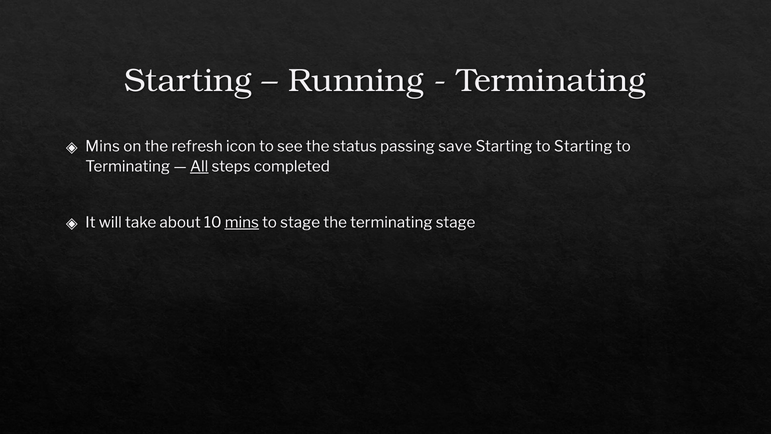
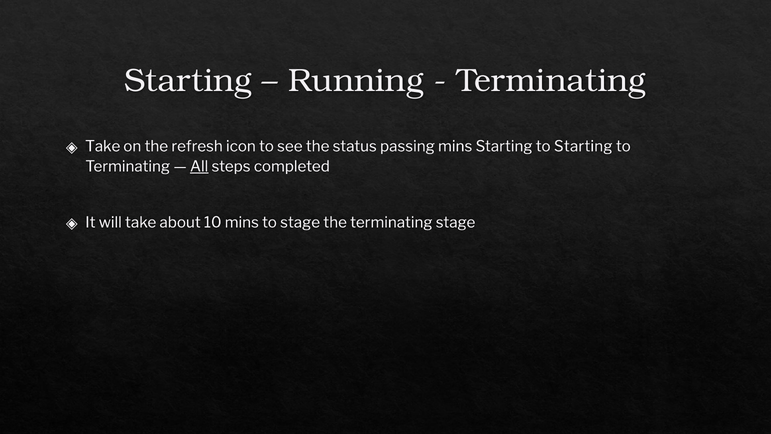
Mins at (103, 146): Mins -> Take
passing save: save -> mins
mins at (242, 222) underline: present -> none
